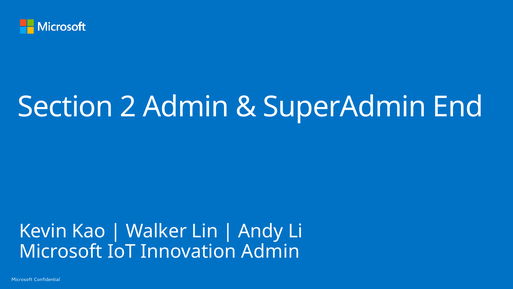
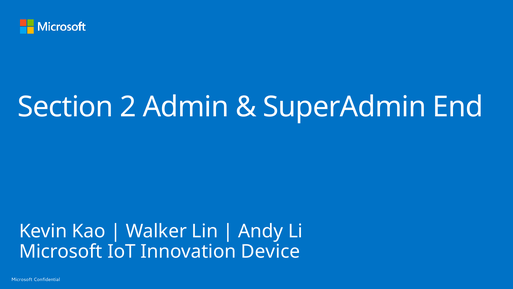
Innovation Admin: Admin -> Device
